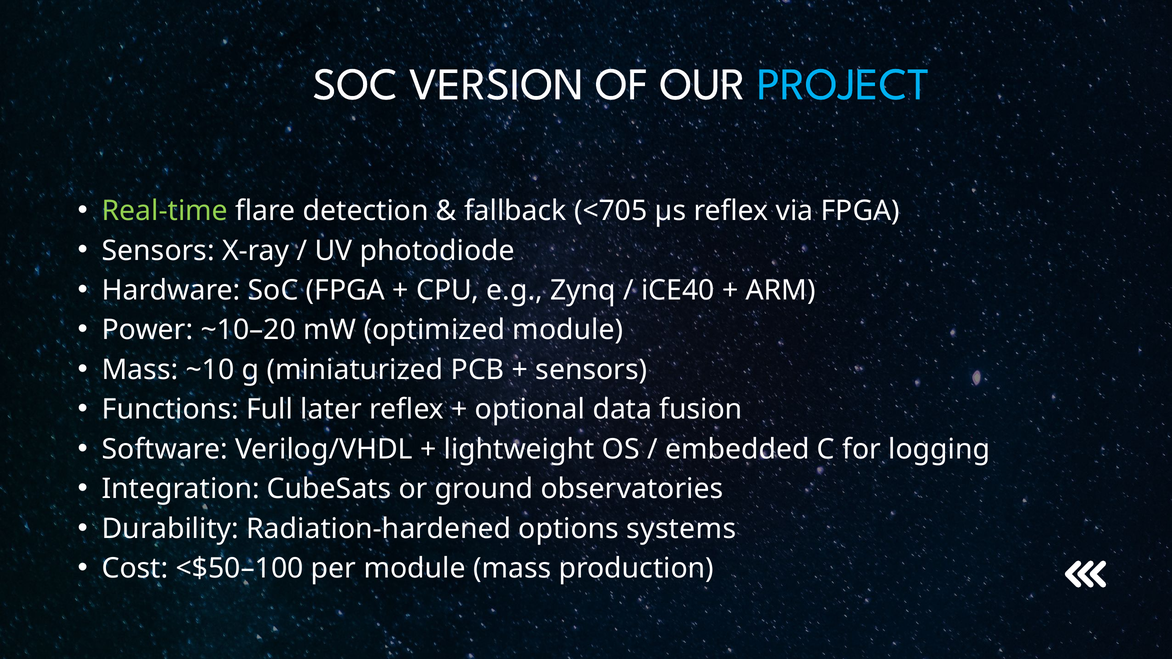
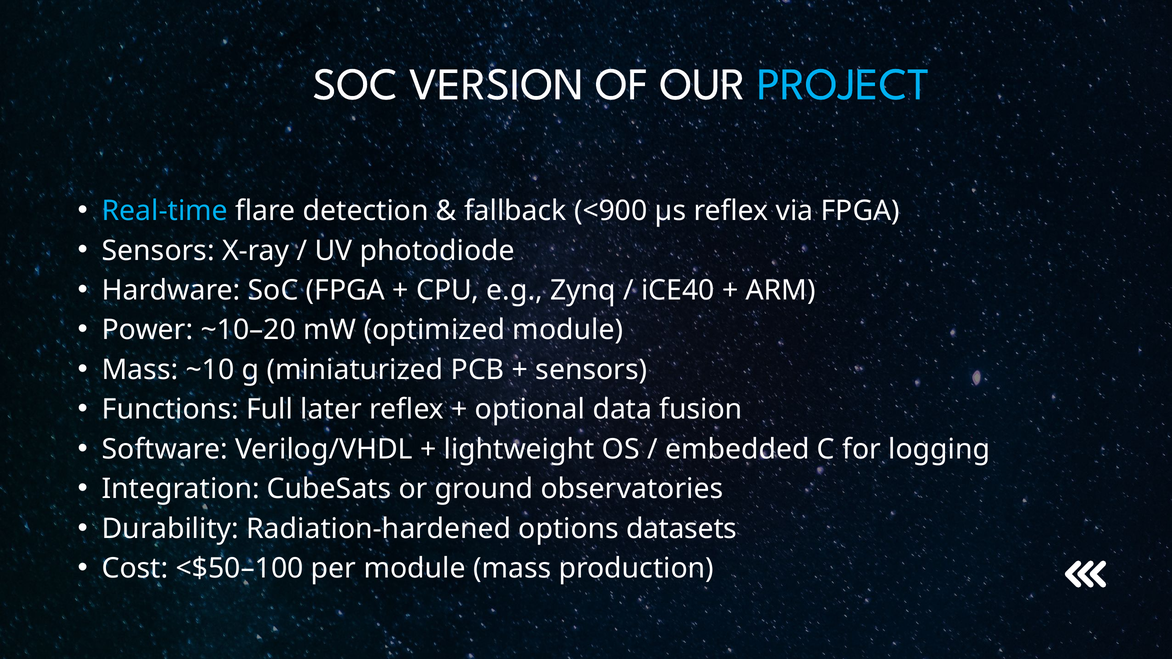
Real-time colour: light green -> light blue
<705: <705 -> <900
systems: systems -> datasets
